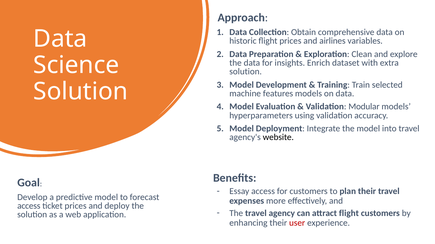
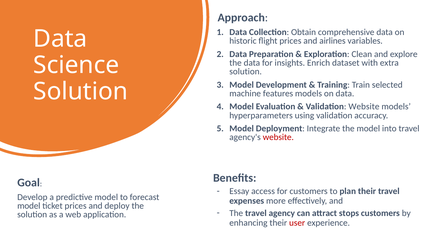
Validation Modular: Modular -> Website
website at (278, 138) colour: black -> red
access at (29, 206): access -> model
attract flight: flight -> stops
